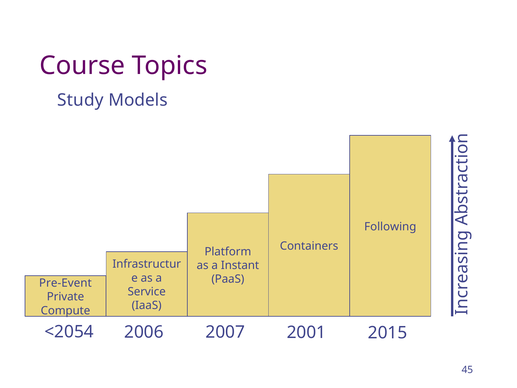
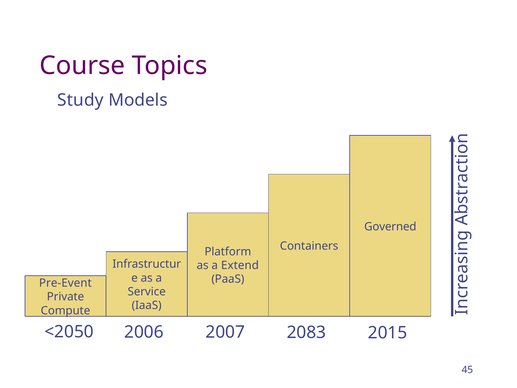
Following: Following -> Governed
Instant: Instant -> Extend
<2054: <2054 -> <2050
2001: 2001 -> 2083
